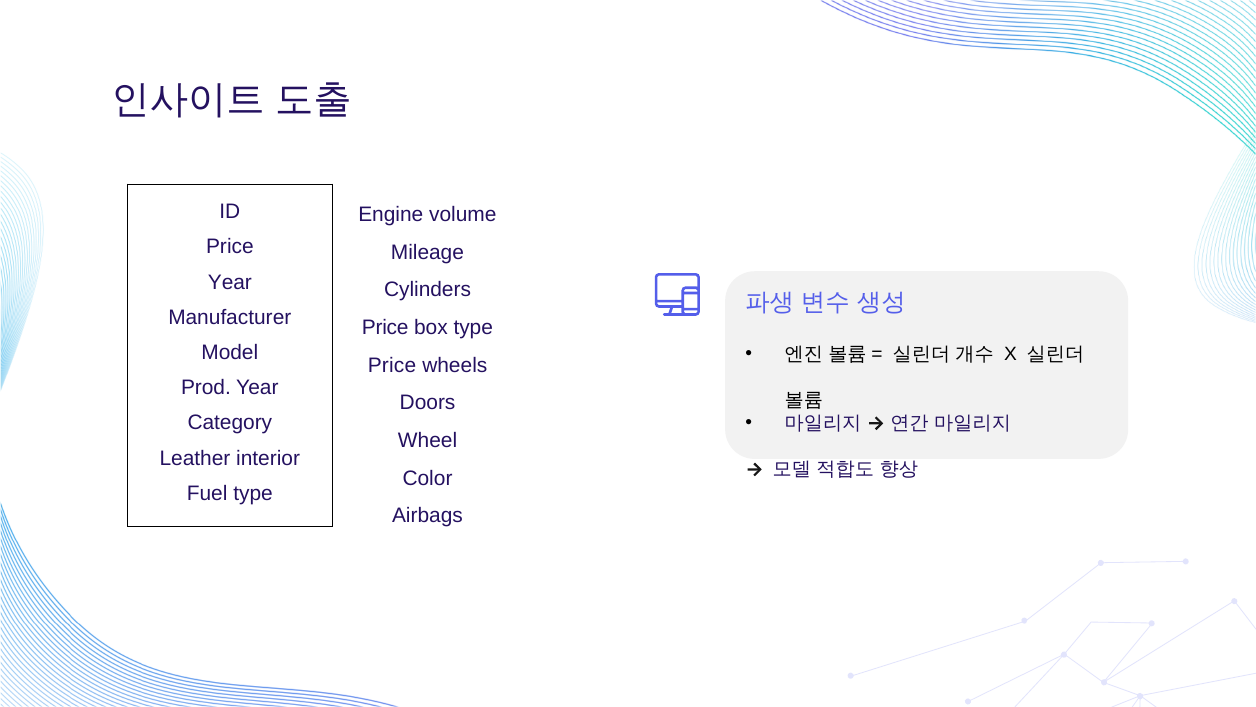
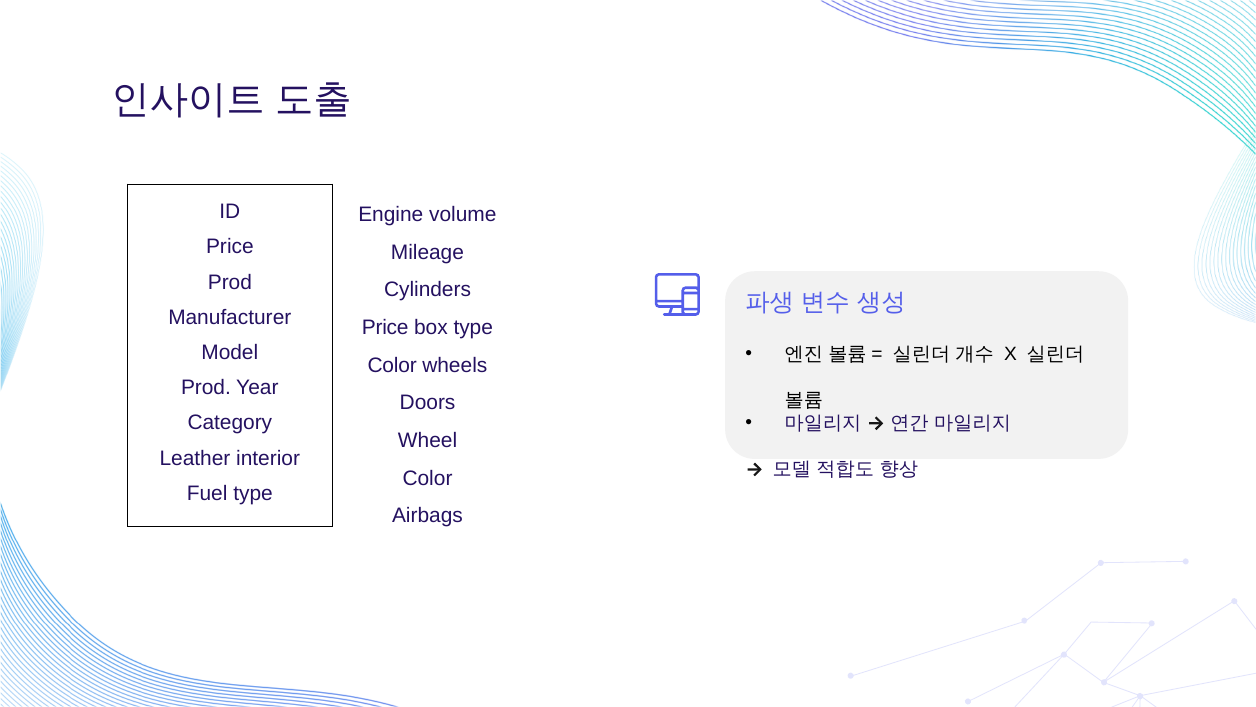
Year at (230, 282): Year -> Prod
Price at (392, 365): Price -> Color
